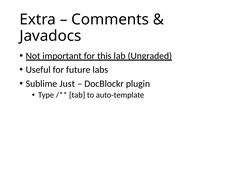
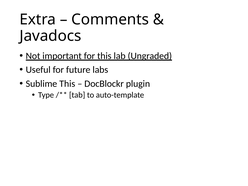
Sublime Just: Just -> This
